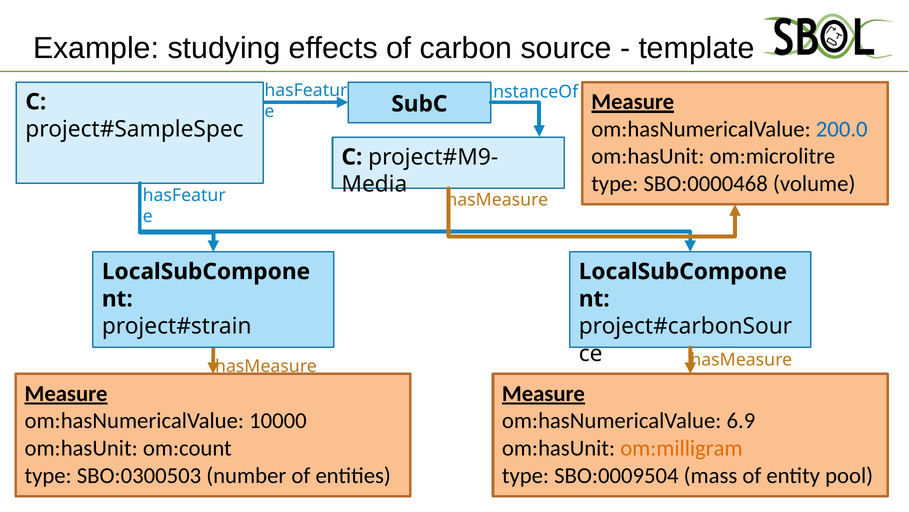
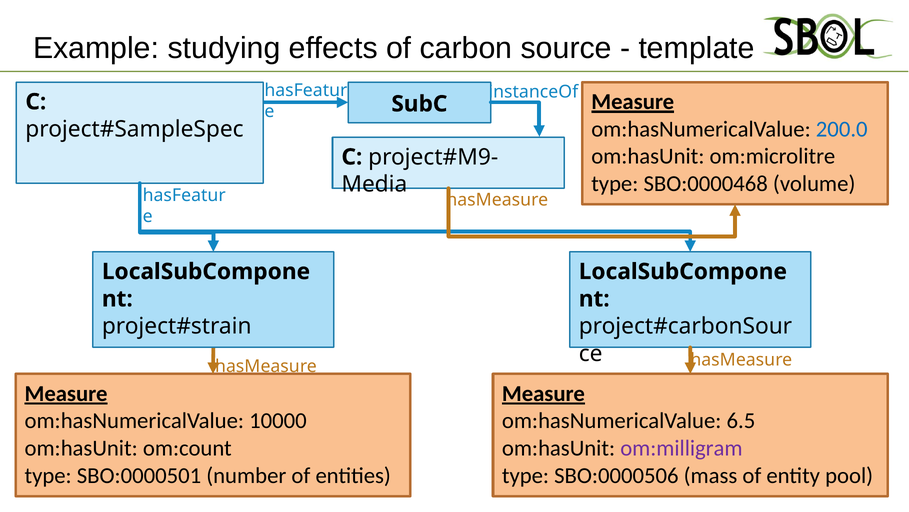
6.9: 6.9 -> 6.5
om:milligram colour: orange -> purple
SBO:0300503: SBO:0300503 -> SBO:0000501
SBO:0009504: SBO:0009504 -> SBO:0000506
